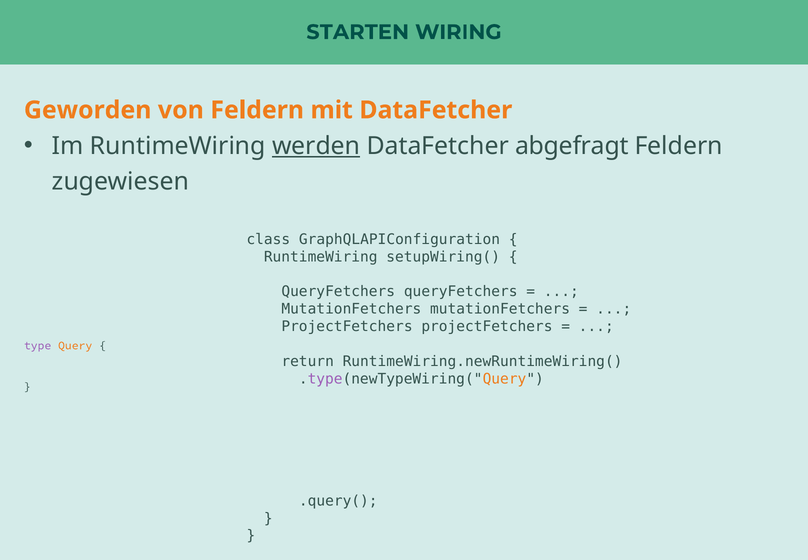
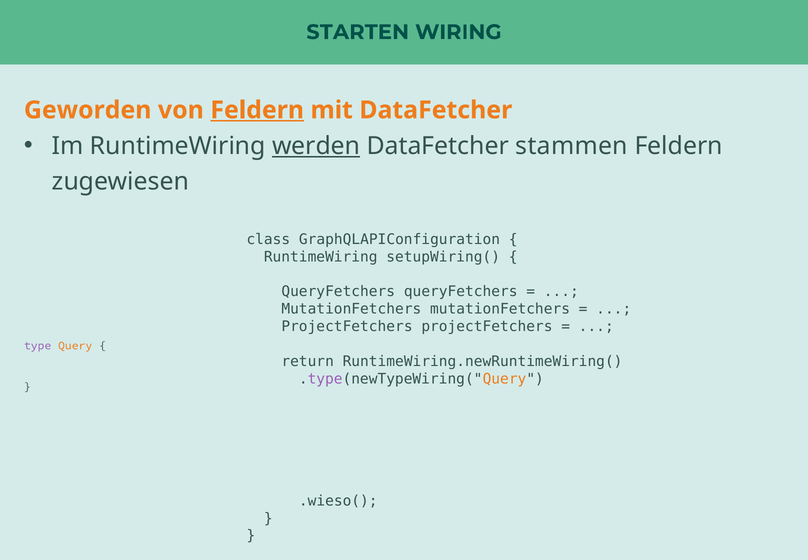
Feldern at (257, 110) underline: none -> present
abgefragt: abgefragt -> stammen
.query(: .query( -> .wieso(
